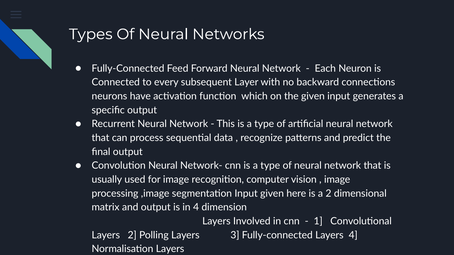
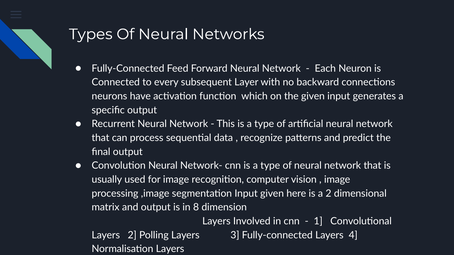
in 4: 4 -> 8
